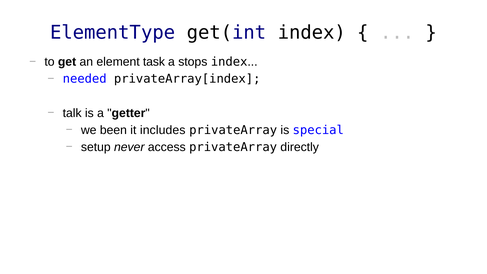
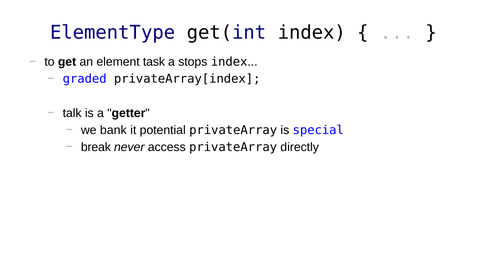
needed: needed -> graded
been: been -> bank
includes: includes -> potential
setup: setup -> break
